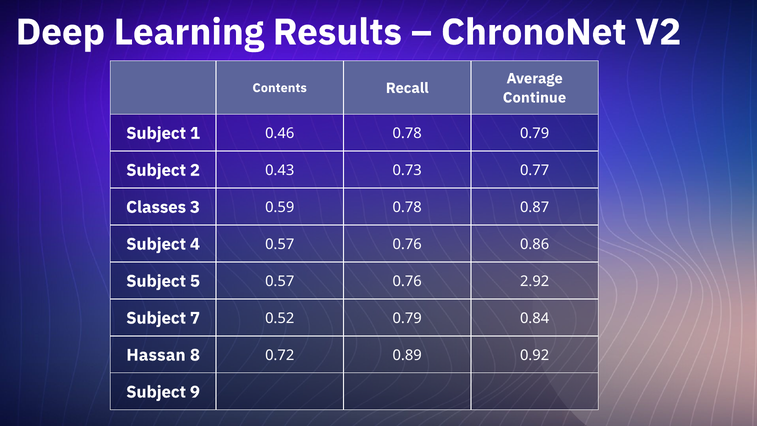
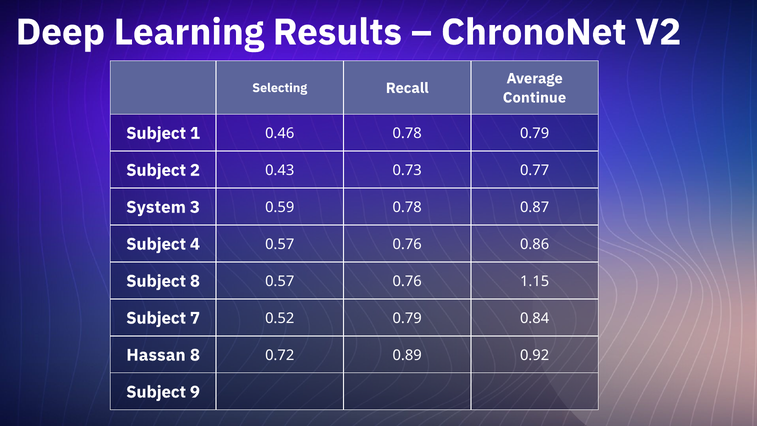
Contents: Contents -> Selecting
Classes: Classes -> System
Subject 5: 5 -> 8
2.92: 2.92 -> 1.15
